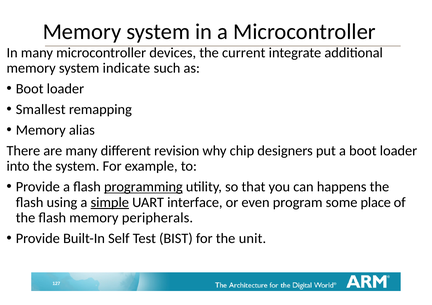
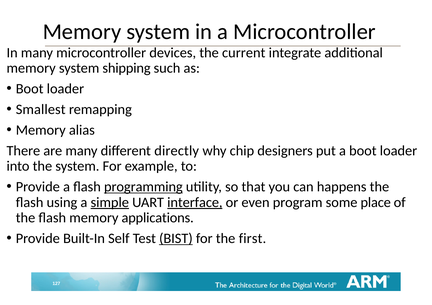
indicate: indicate -> shipping
revision: revision -> directly
interface underline: none -> present
peripherals: peripherals -> applications
BIST underline: none -> present
unit: unit -> first
